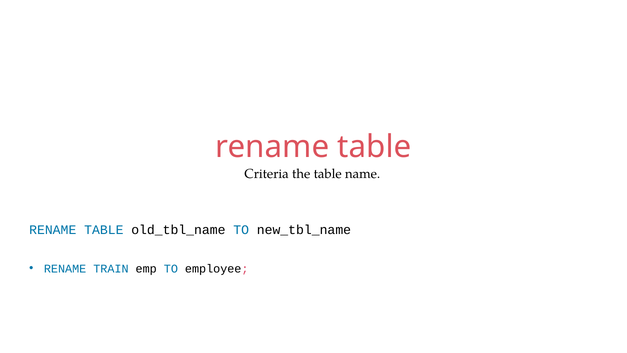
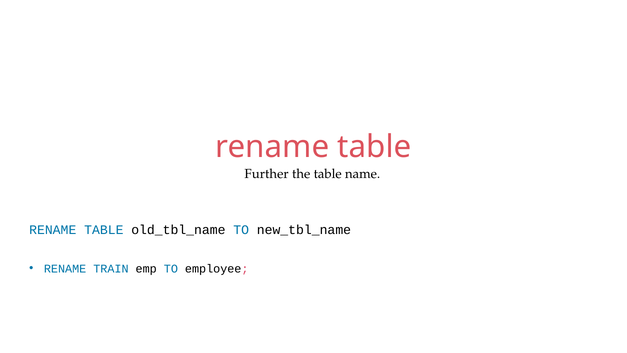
Criteria: Criteria -> Further
